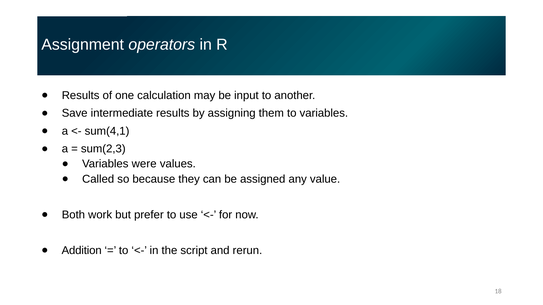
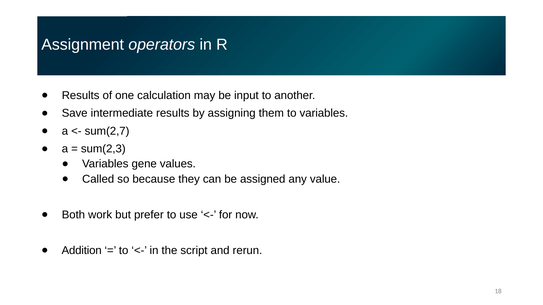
sum(4,1: sum(4,1 -> sum(2,7
were: were -> gene
